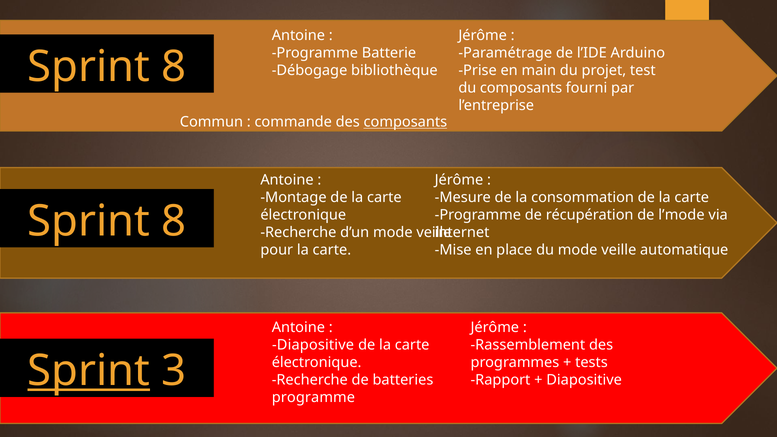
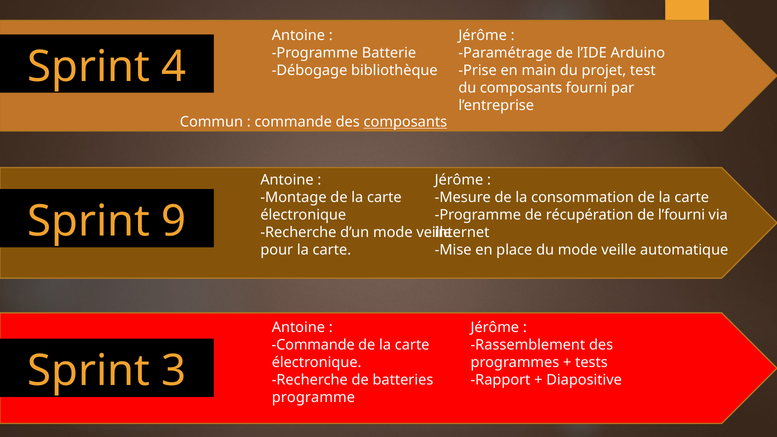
8 at (174, 67): 8 -> 4
8 at (174, 221): 8 -> 9
l’mode: l’mode -> l’fourni
Diapositive at (313, 345): Diapositive -> Commande
Sprint at (89, 371) underline: present -> none
